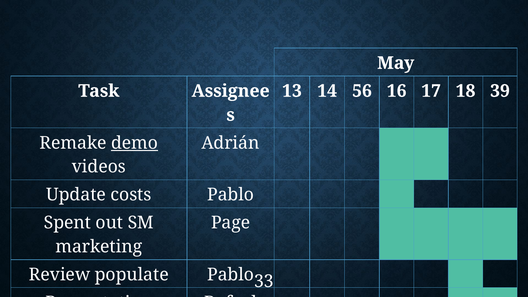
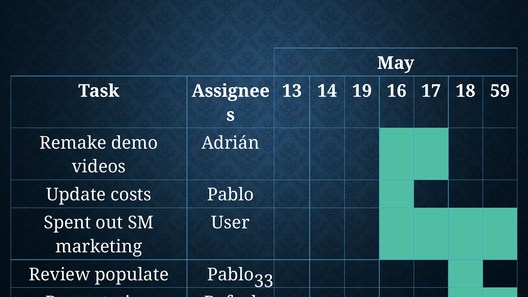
56: 56 -> 19
39: 39 -> 59
demo underline: present -> none
Page: Page -> User
